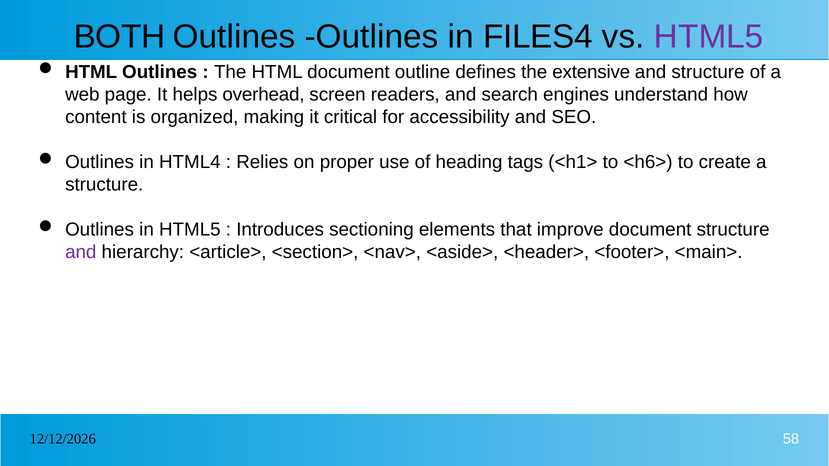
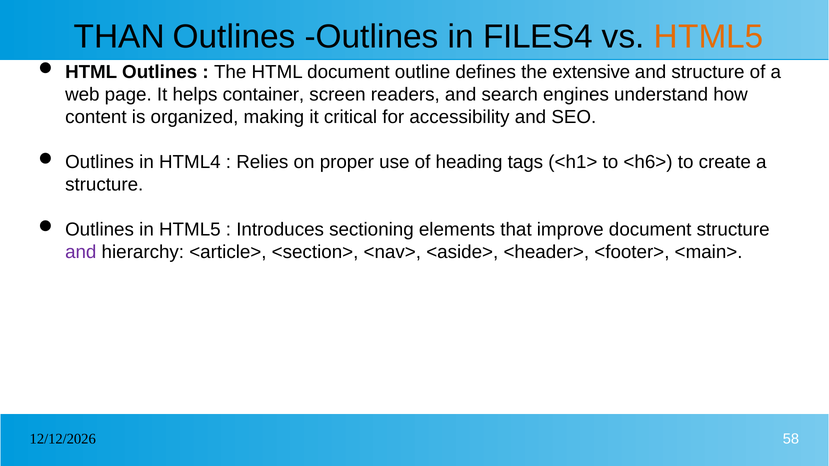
BOTH: BOTH -> THAN
HTML5 at (709, 37) colour: purple -> orange
overhead: overhead -> container
